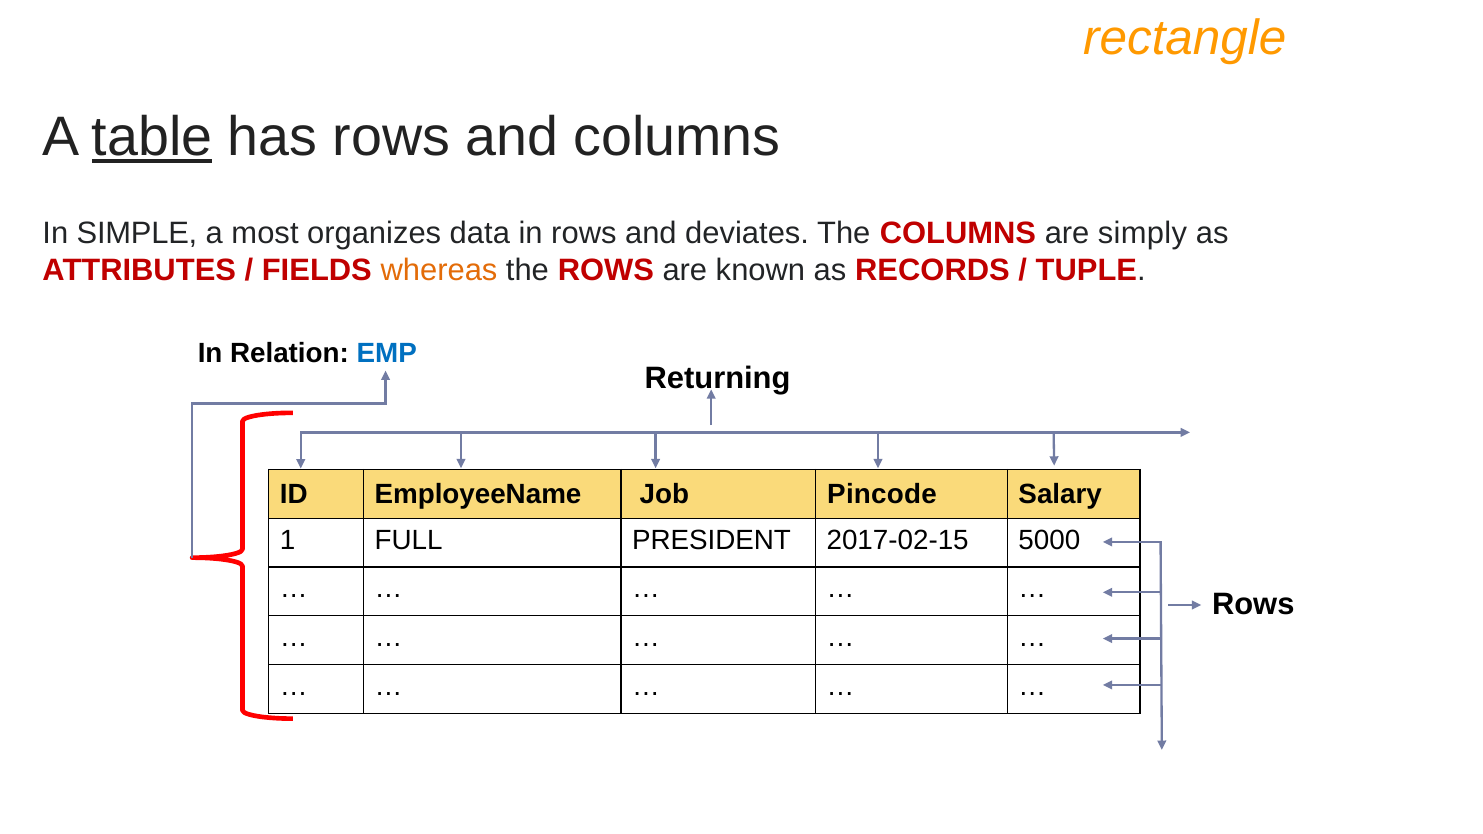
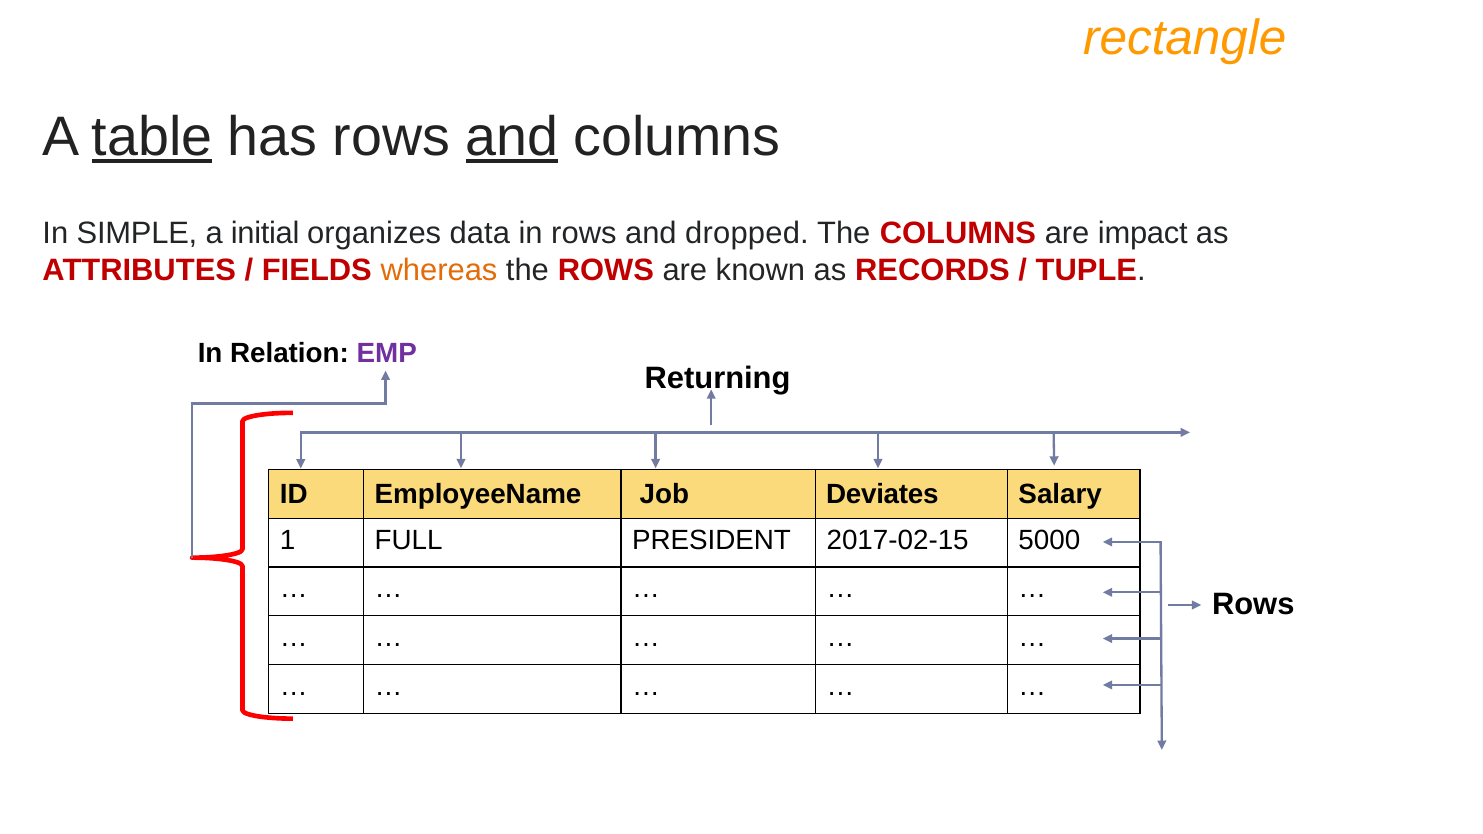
and at (512, 137) underline: none -> present
most: most -> initial
deviates: deviates -> dropped
simply: simply -> impact
EMP colour: blue -> purple
Pincode: Pincode -> Deviates
